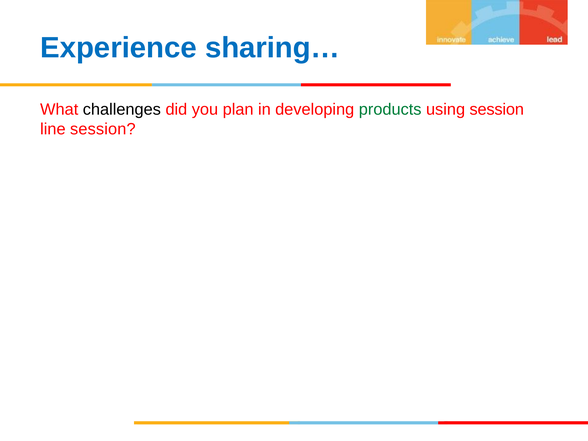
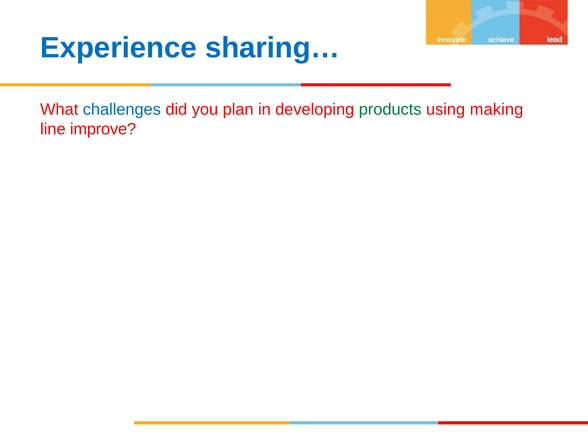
challenges colour: black -> blue
using session: session -> making
line session: session -> improve
